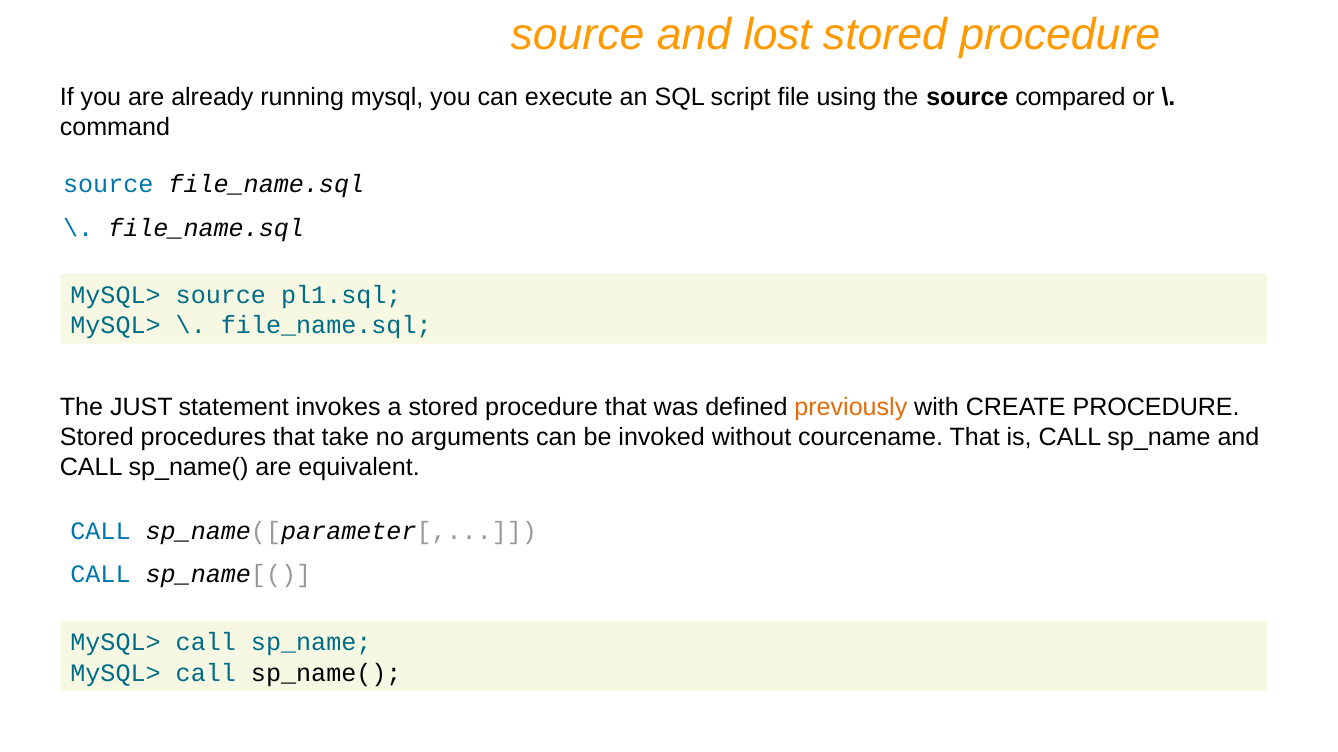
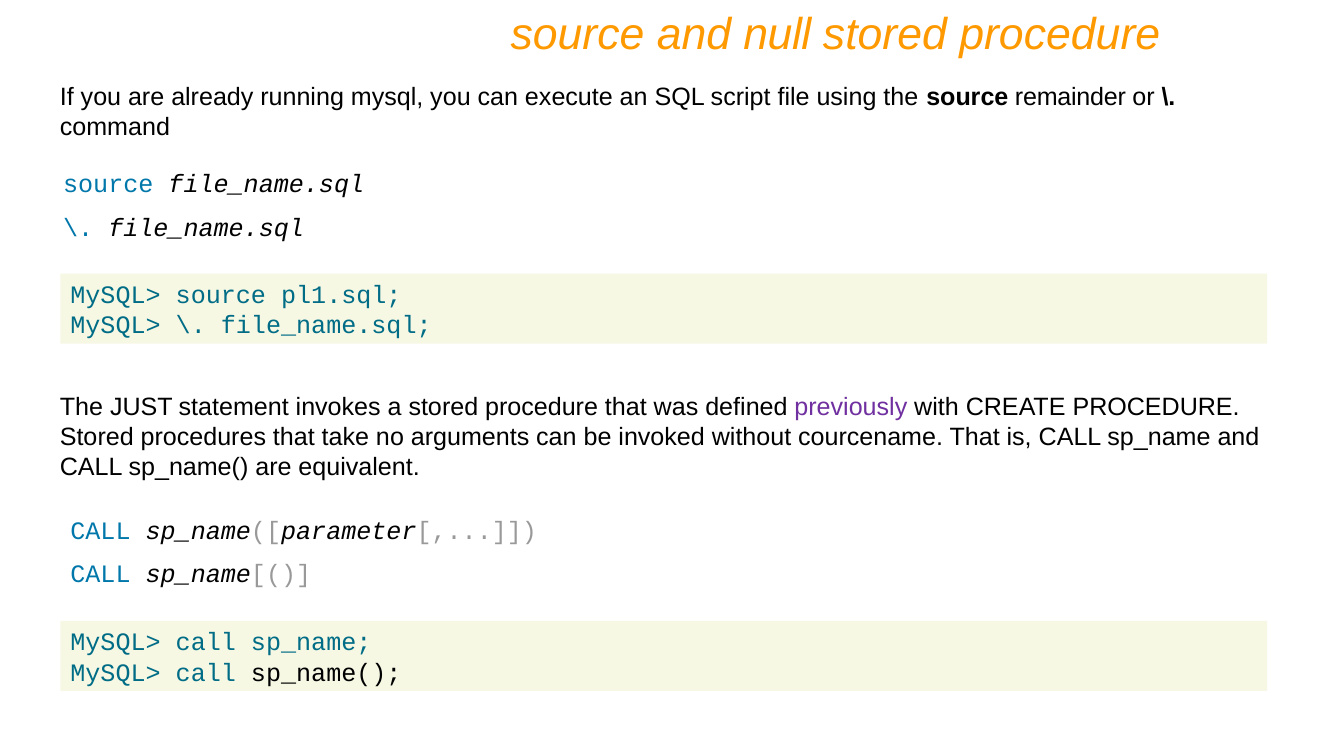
lost: lost -> null
compared: compared -> remainder
previously colour: orange -> purple
